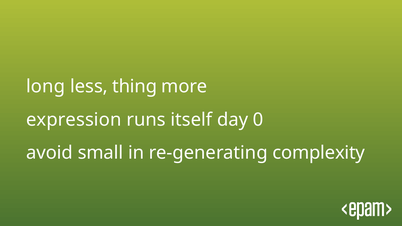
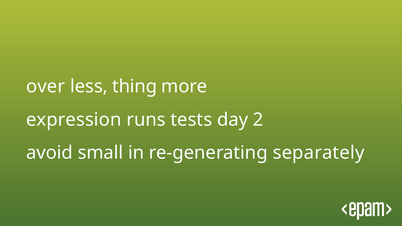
long: long -> over
itself: itself -> tests
0: 0 -> 2
complexity: complexity -> separately
